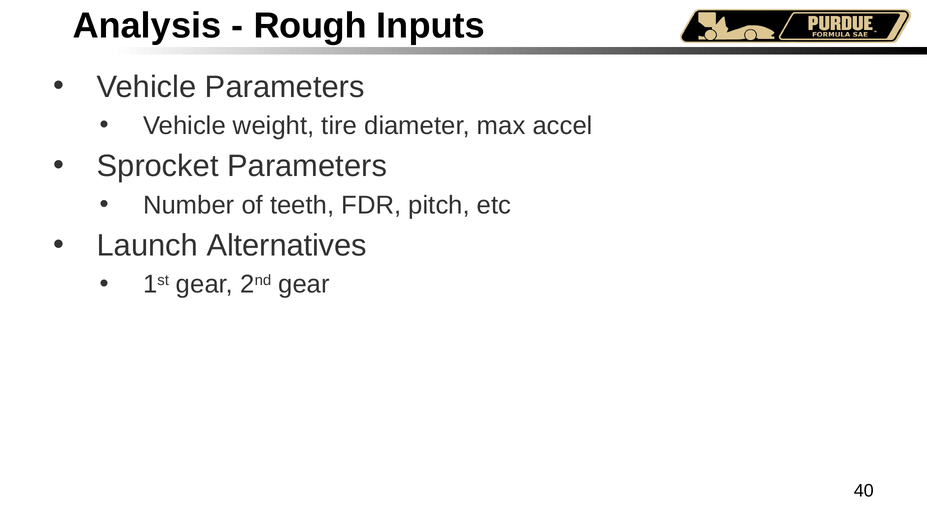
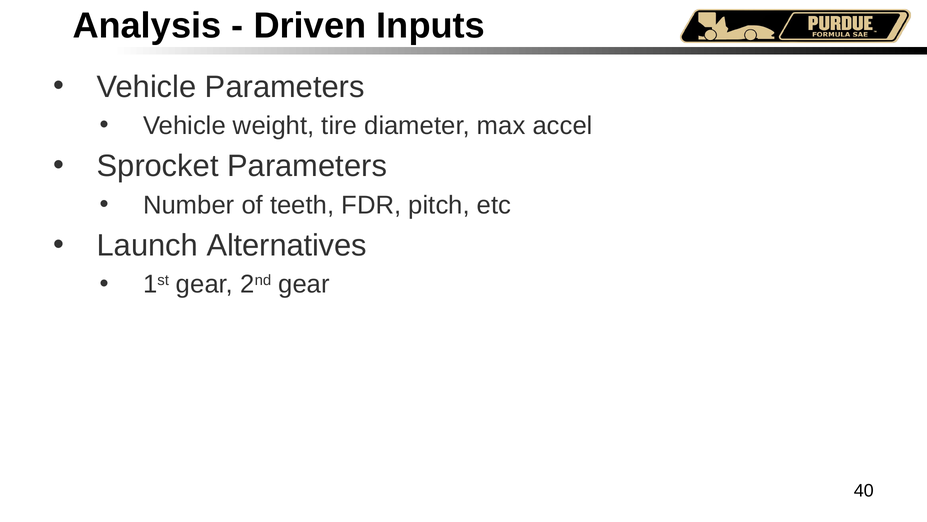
Rough: Rough -> Driven
